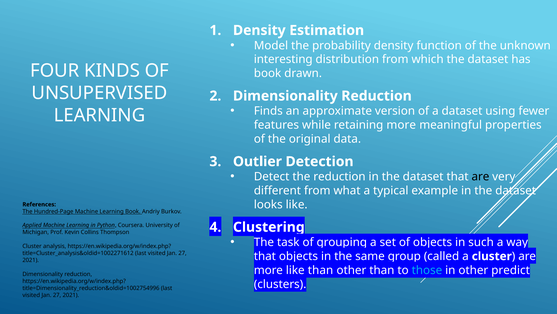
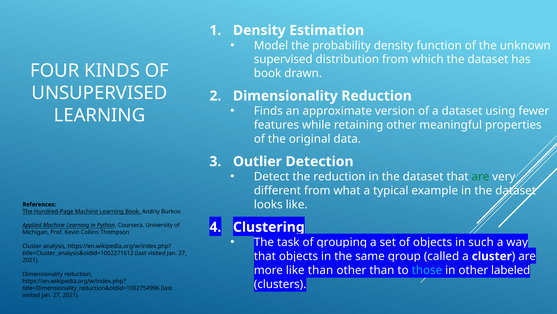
interesting: interesting -> supervised
retaining more: more -> other
are at (480, 176) colour: black -> green
predict: predict -> labeled
